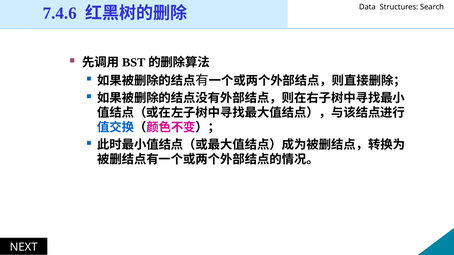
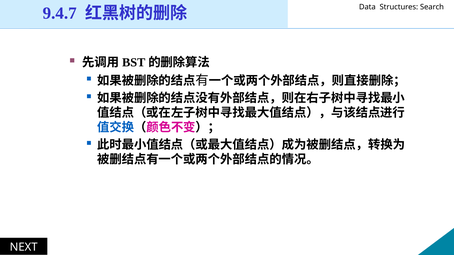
7.4.6: 7.4.6 -> 9.4.7
